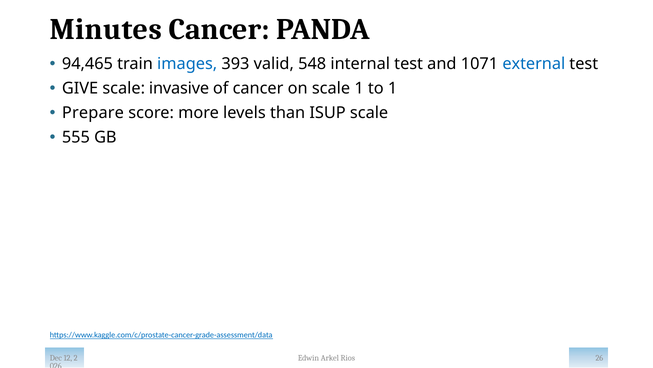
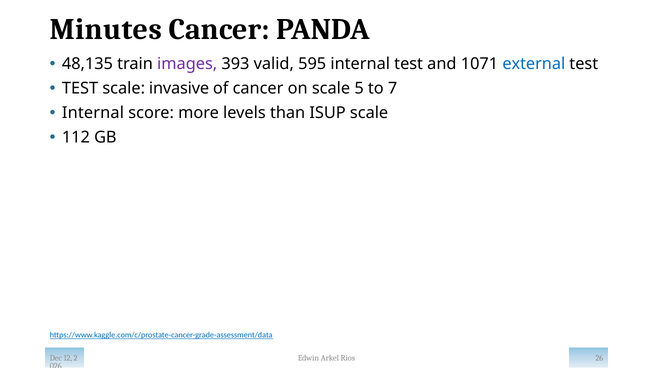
94,465: 94,465 -> 48,135
images colour: blue -> purple
548: 548 -> 595
GIVE at (80, 88): GIVE -> TEST
scale 1: 1 -> 5
to 1: 1 -> 7
Prepare at (93, 113): Prepare -> Internal
555: 555 -> 112
